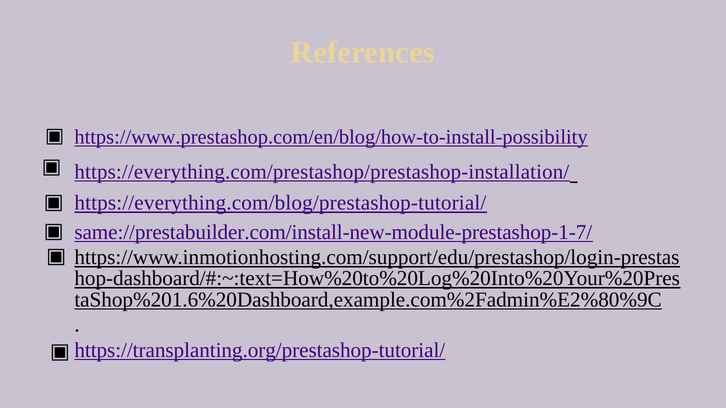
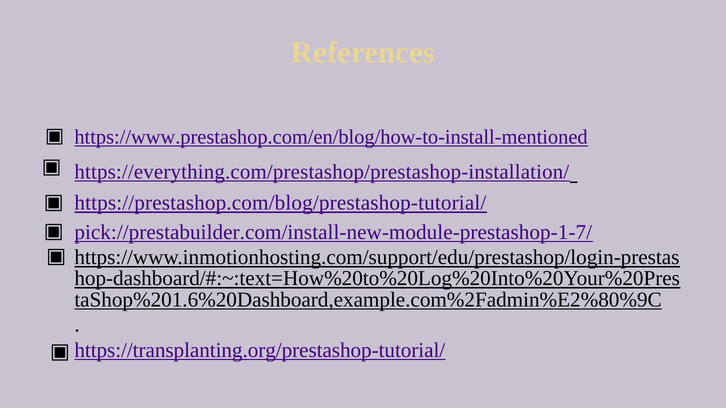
https://www.prestashop.com/en/blog/how-to-install-possibility: https://www.prestashop.com/en/blog/how-to-install-possibility -> https://www.prestashop.com/en/blog/how-to-install-mentioned
https://everything.com/blog/prestashop-tutorial/: https://everything.com/blog/prestashop-tutorial/ -> https://prestashop.com/blog/prestashop-tutorial/
same://prestabuilder.com/install-new-module-prestashop-1-7/: same://prestabuilder.com/install-new-module-prestashop-1-7/ -> pick://prestabuilder.com/install-new-module-prestashop-1-7/
